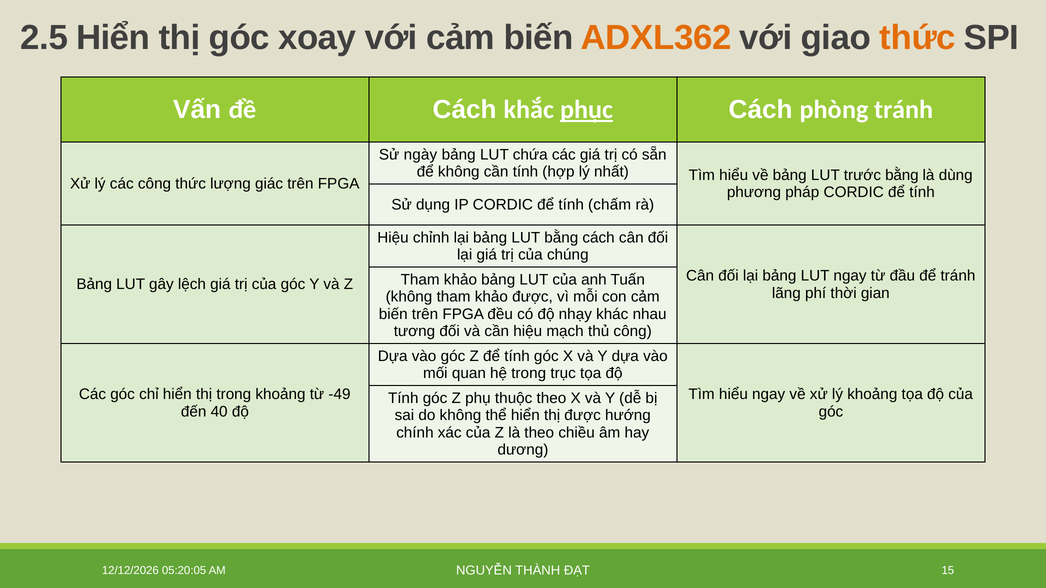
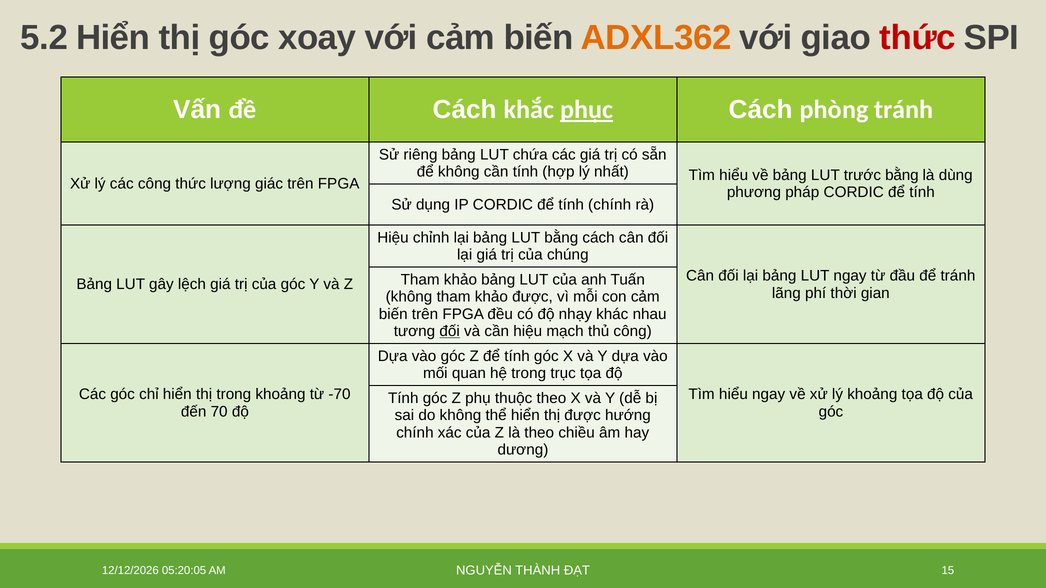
2.5: 2.5 -> 5.2
thức at (918, 38) colour: orange -> red
ngày: ngày -> riêng
tính chấm: chấm -> chính
đối at (450, 331) underline: none -> present
-49: -49 -> -70
40: 40 -> 70
